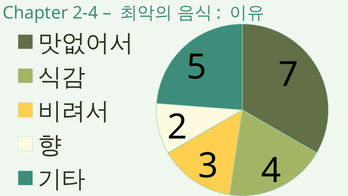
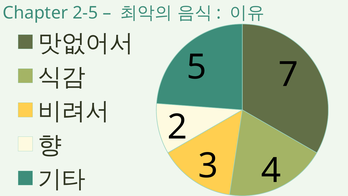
2-4: 2-4 -> 2-5
